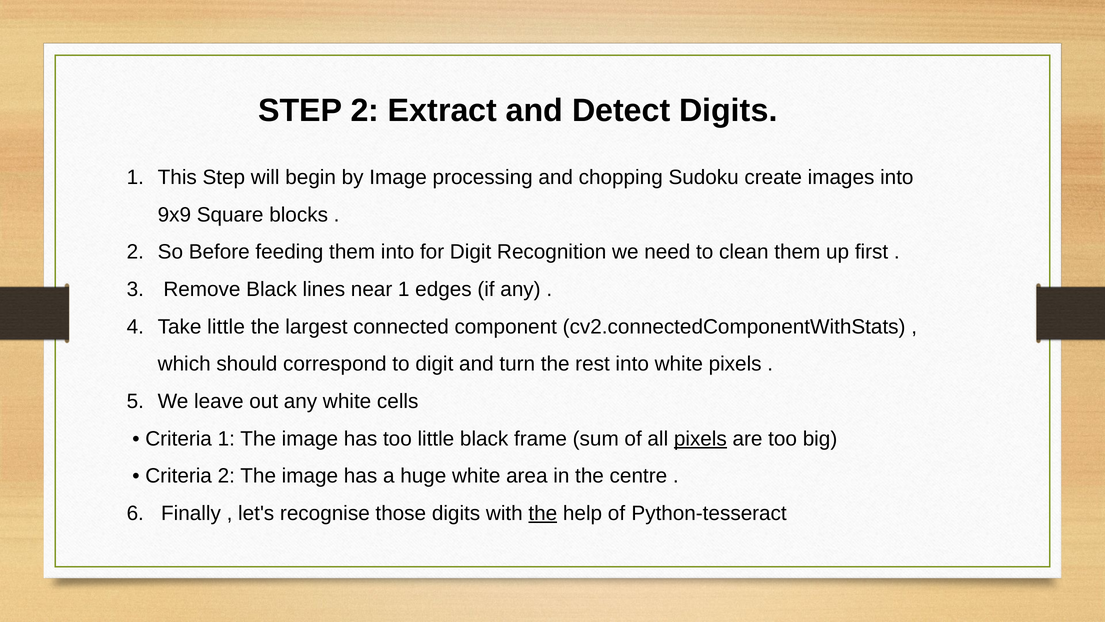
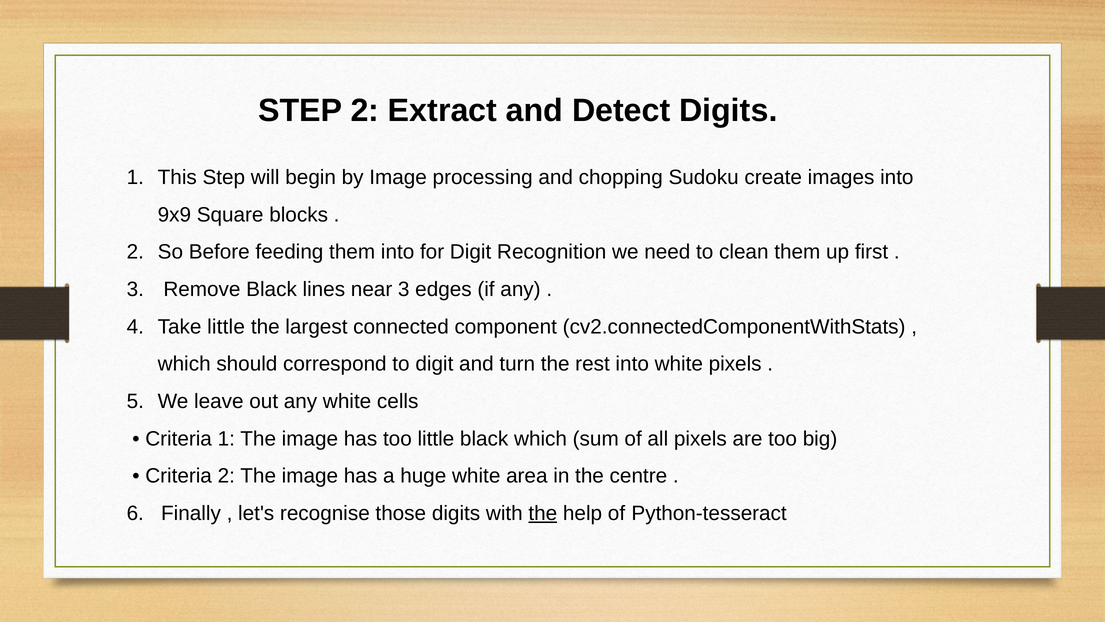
near 1: 1 -> 3
black frame: frame -> which
pixels at (700, 438) underline: present -> none
